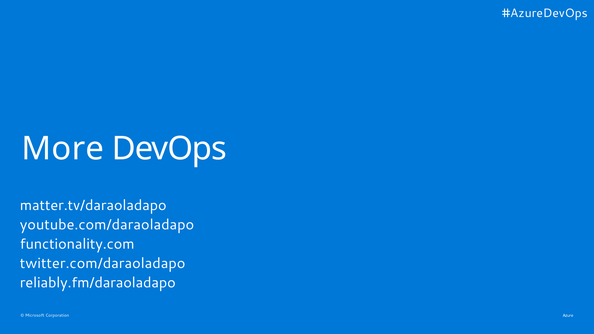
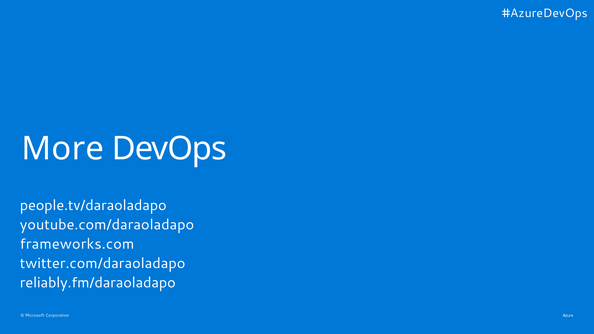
matter.tv/daraoladapo: matter.tv/daraoladapo -> people.tv/daraoladapo
functionality.com: functionality.com -> frameworks.com
